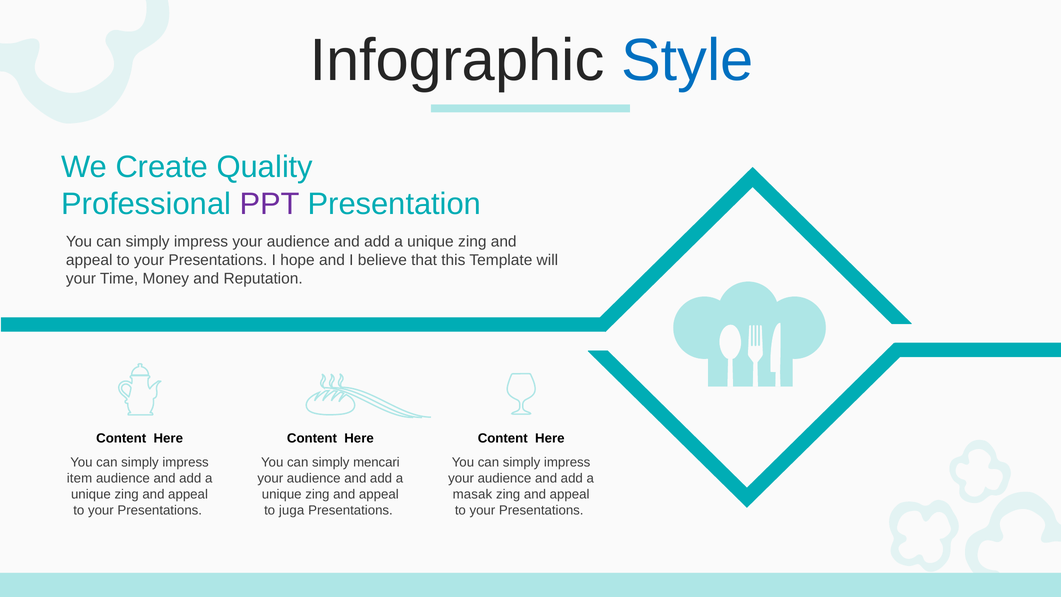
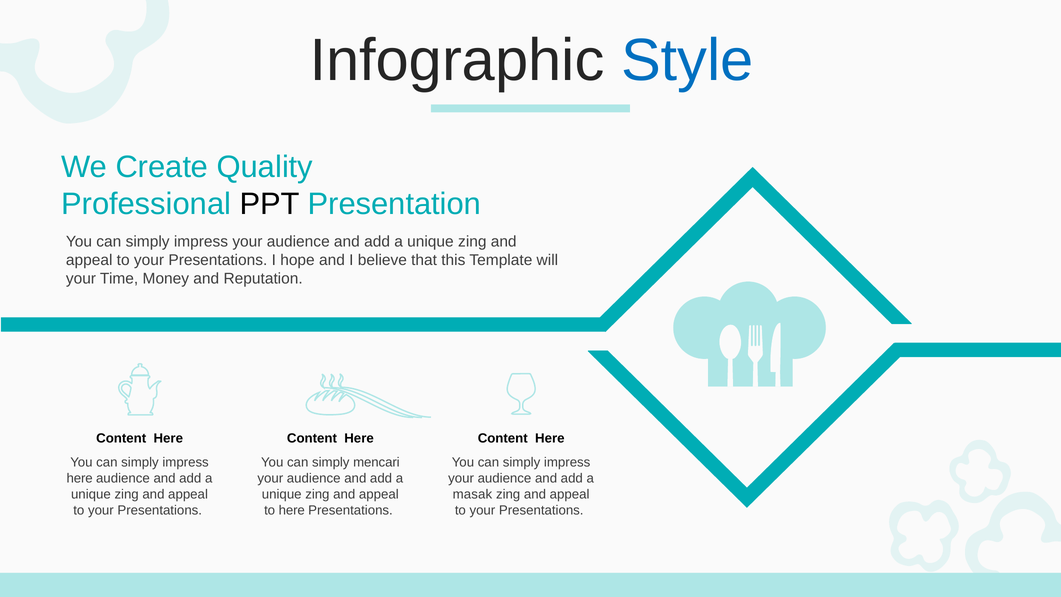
PPT colour: purple -> black
item at (80, 478): item -> here
to juga: juga -> here
